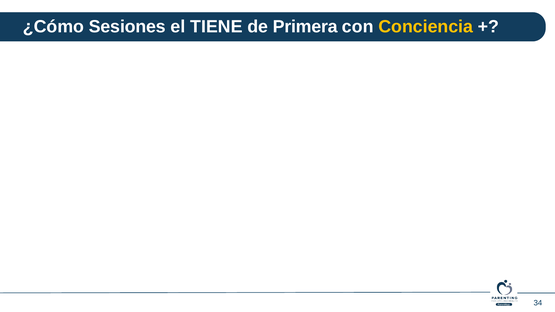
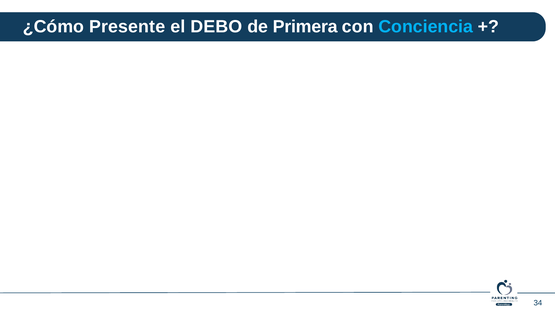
Sesiones: Sesiones -> Presente
TIENE: TIENE -> DEBO
Conciencia colour: yellow -> light blue
